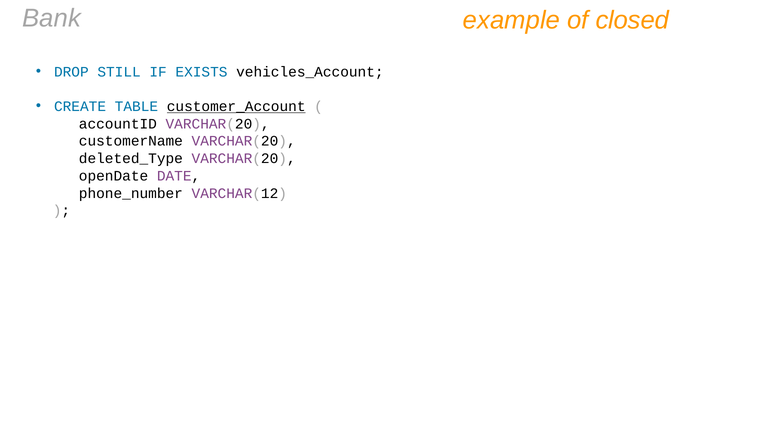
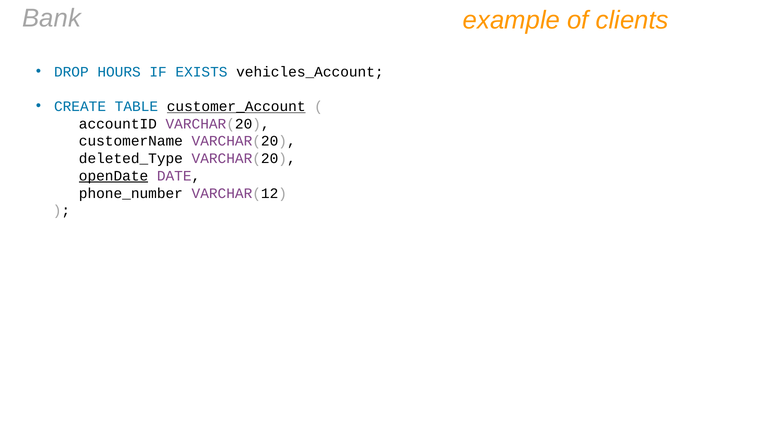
closed: closed -> clients
STILL: STILL -> HOURS
openDate underline: none -> present
